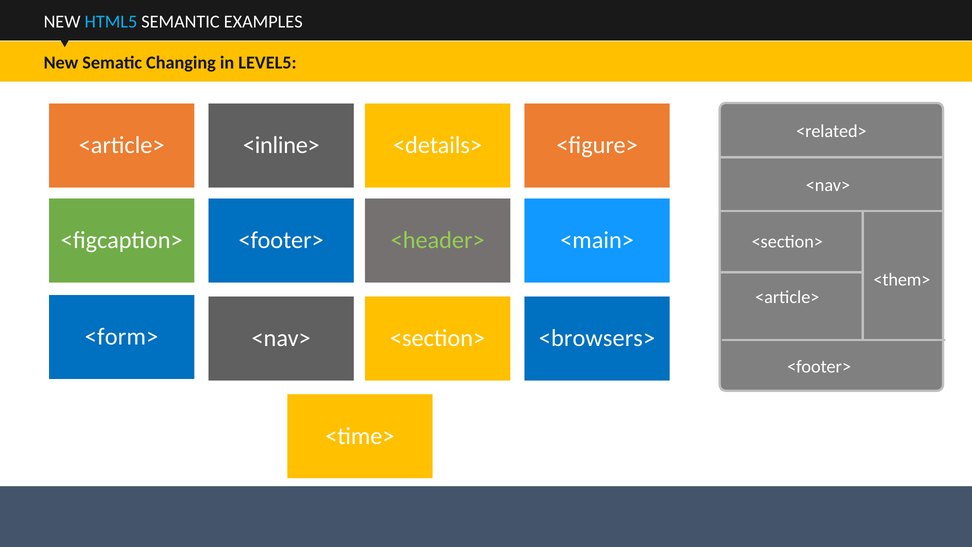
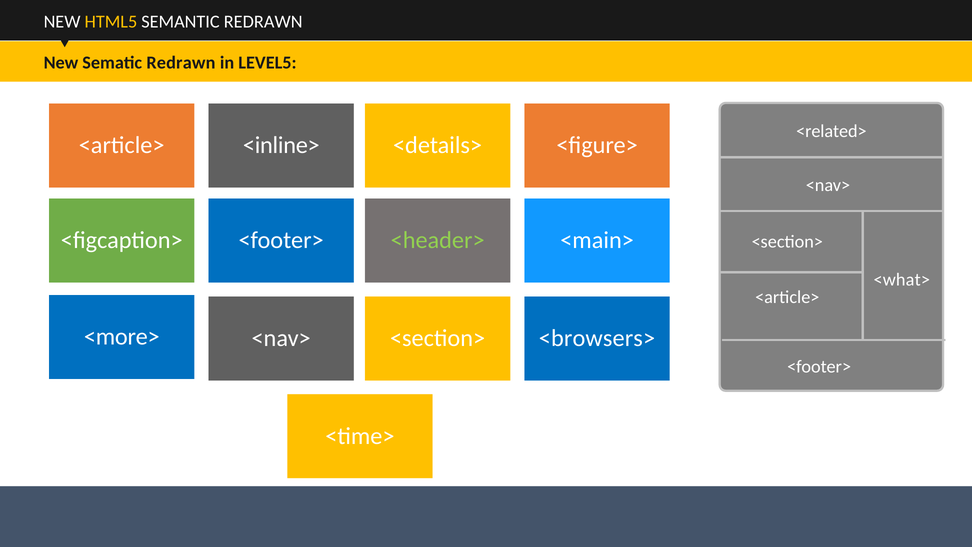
HTML5 colour: light blue -> yellow
SEMANTIC EXAMPLES: EXAMPLES -> REDRAWN
Sematic Changing: Changing -> Redrawn
<them>: <them> -> <what>
<form>: <form> -> <more>
